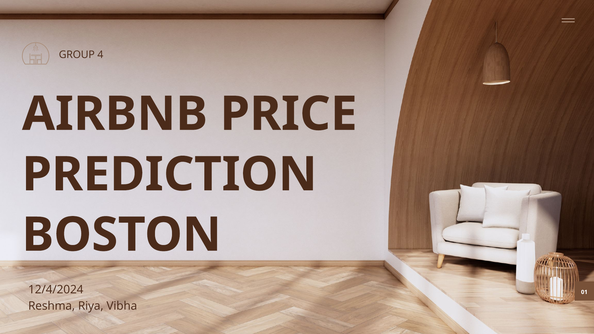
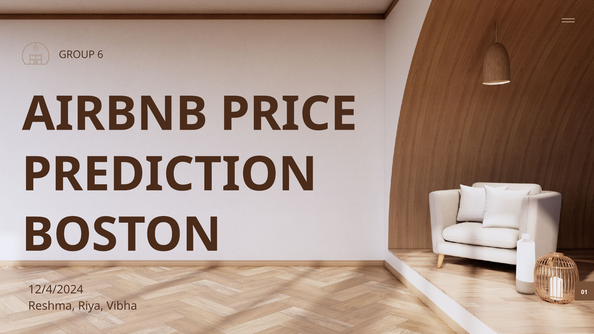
4: 4 -> 6
